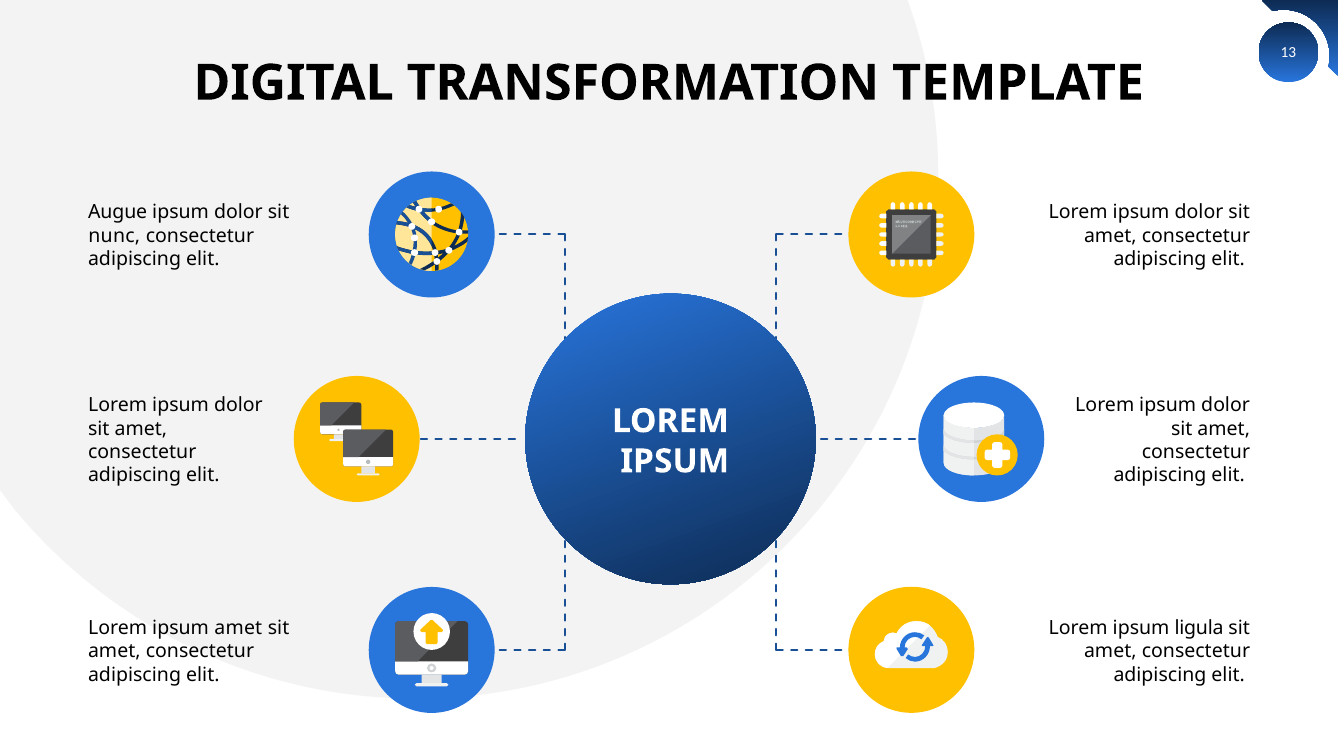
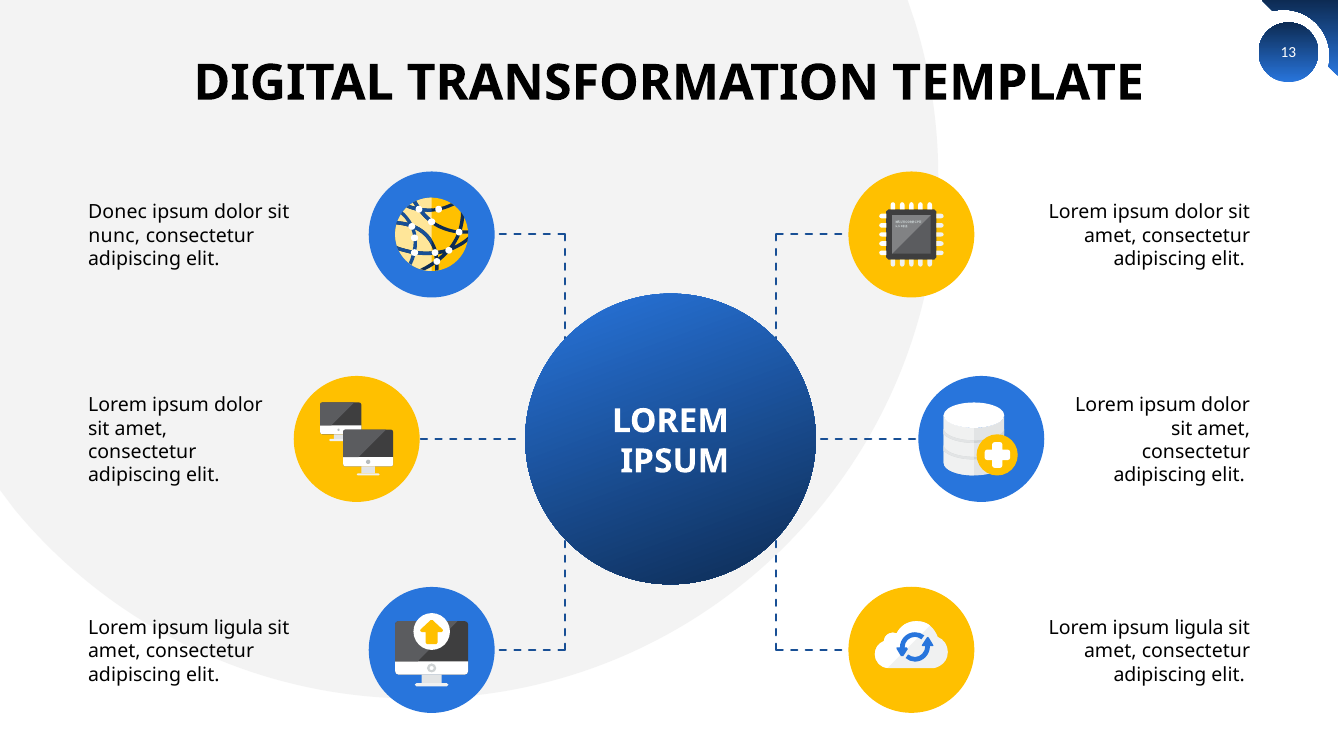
Augue: Augue -> Donec
amet at (238, 627): amet -> ligula
